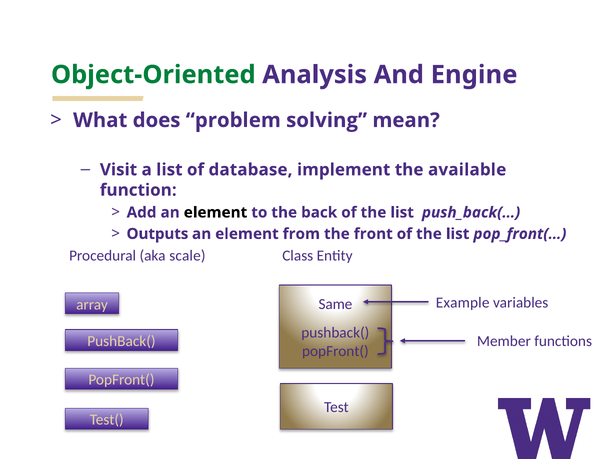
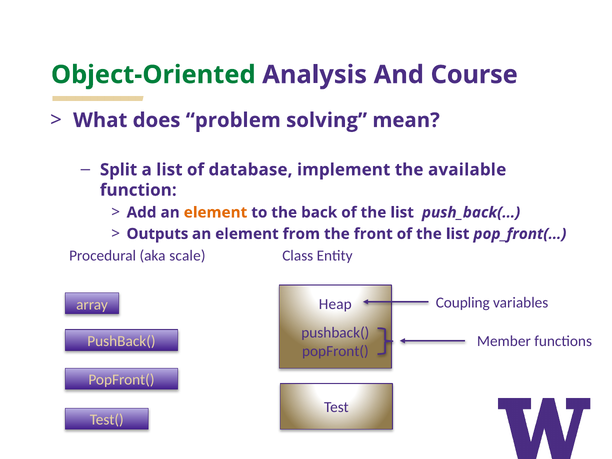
Engine: Engine -> Course
Visit: Visit -> Split
element at (216, 212) colour: black -> orange
Example: Example -> Coupling
Same: Same -> Heap
